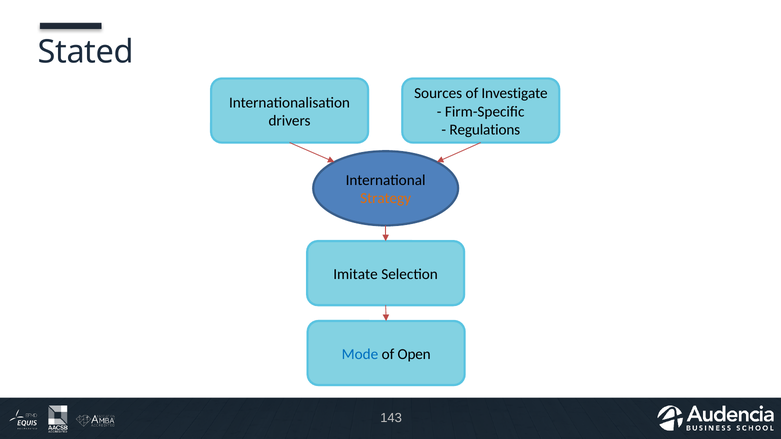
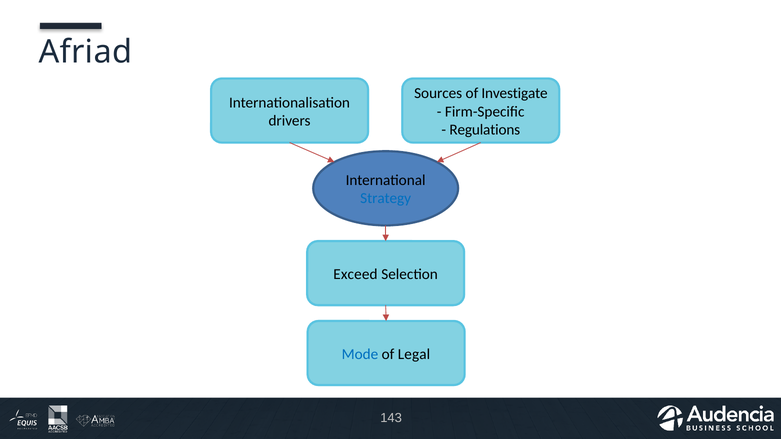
Stated: Stated -> Afriad
Strategy colour: orange -> blue
Imitate: Imitate -> Exceed
Open: Open -> Legal
